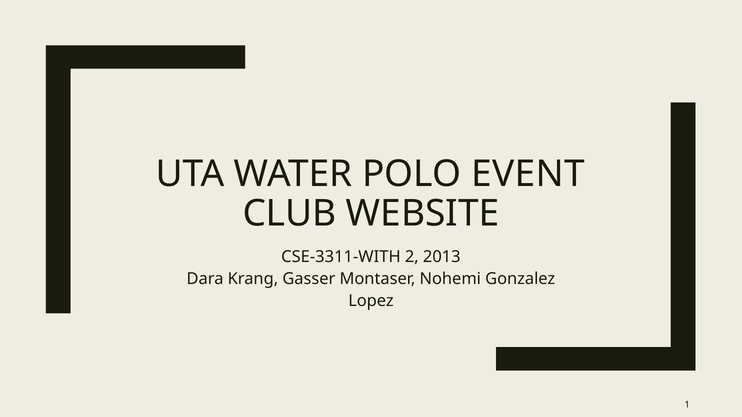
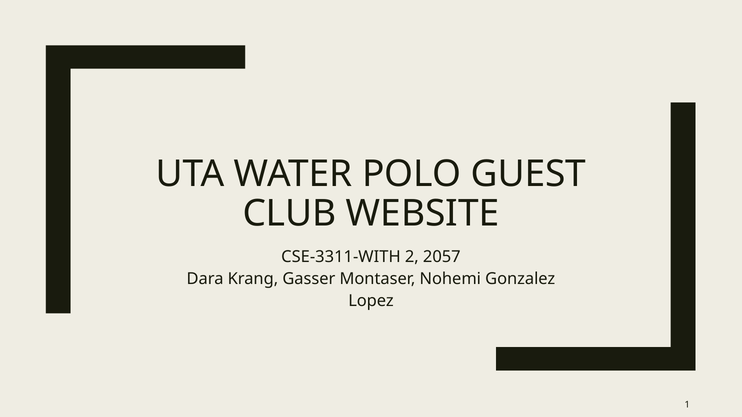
EVENT: EVENT -> GUEST
2013: 2013 -> 2057
